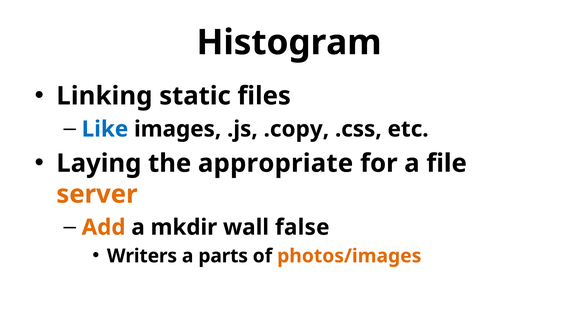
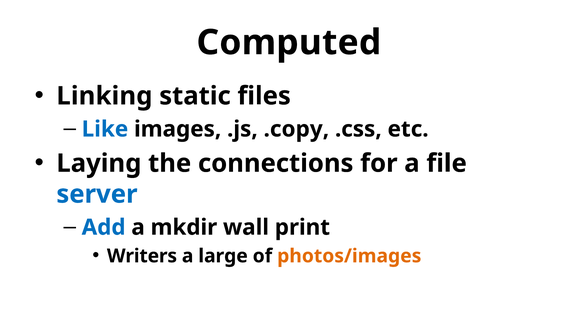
Histogram: Histogram -> Computed
appropriate: appropriate -> connections
server colour: orange -> blue
Add colour: orange -> blue
false: false -> print
parts: parts -> large
